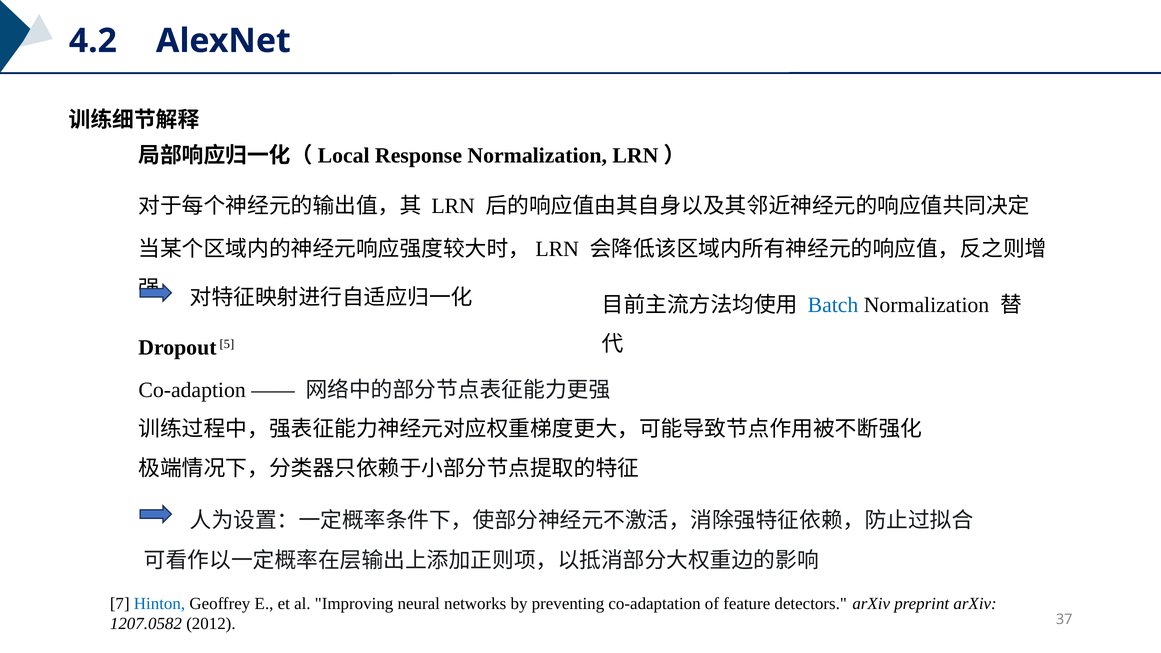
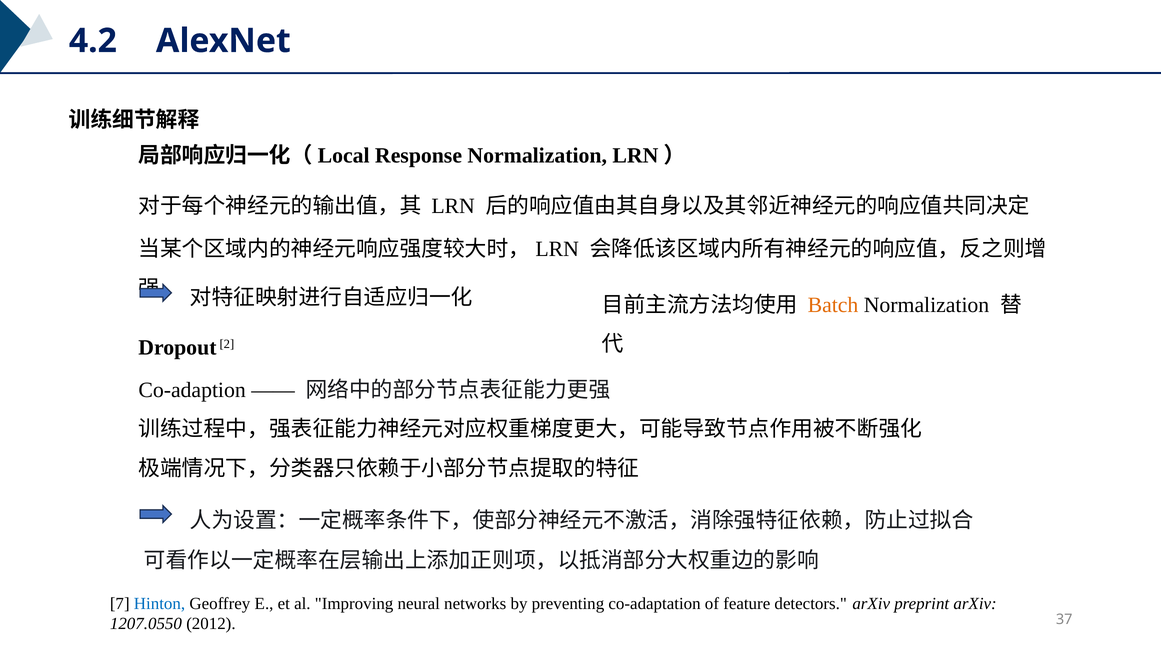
Batch colour: blue -> orange
5: 5 -> 2
1207.0582: 1207.0582 -> 1207.0550
